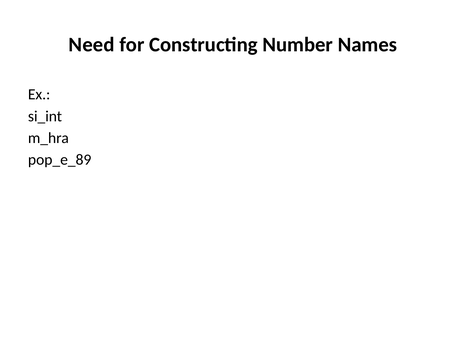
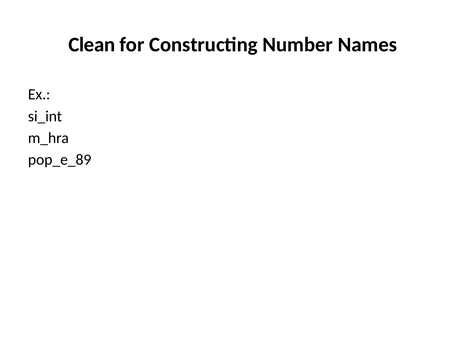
Need: Need -> Clean
